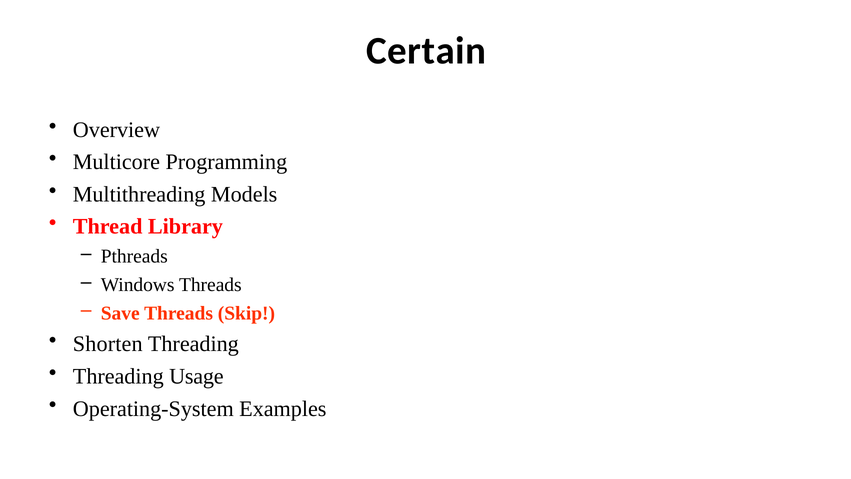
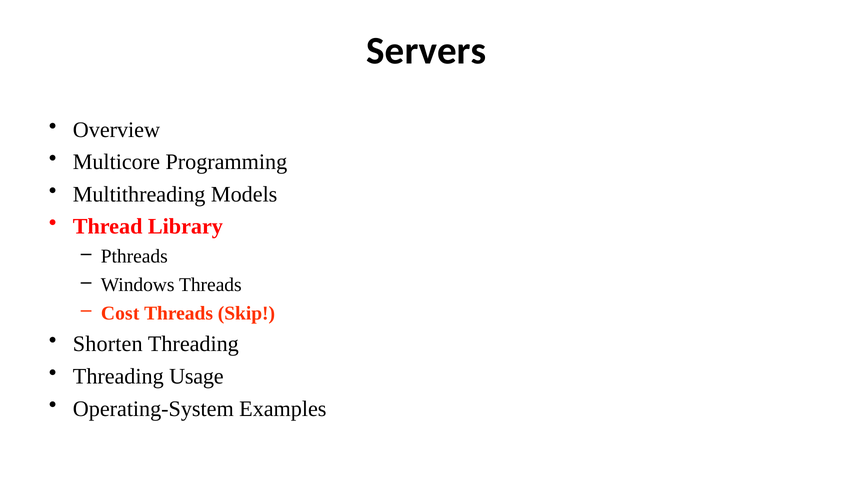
Certain: Certain -> Servers
Save: Save -> Cost
